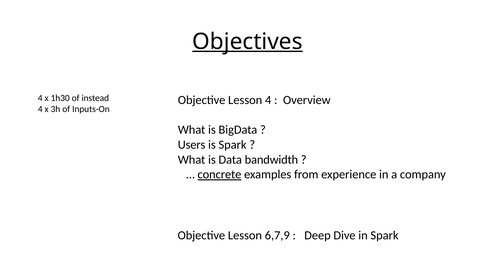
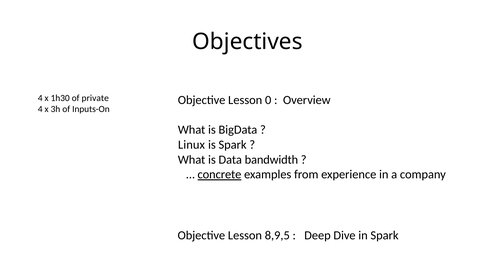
Objectives underline: present -> none
instead: instead -> private
Lesson 4: 4 -> 0
Users: Users -> Linux
6,7,9: 6,7,9 -> 8,9,5
